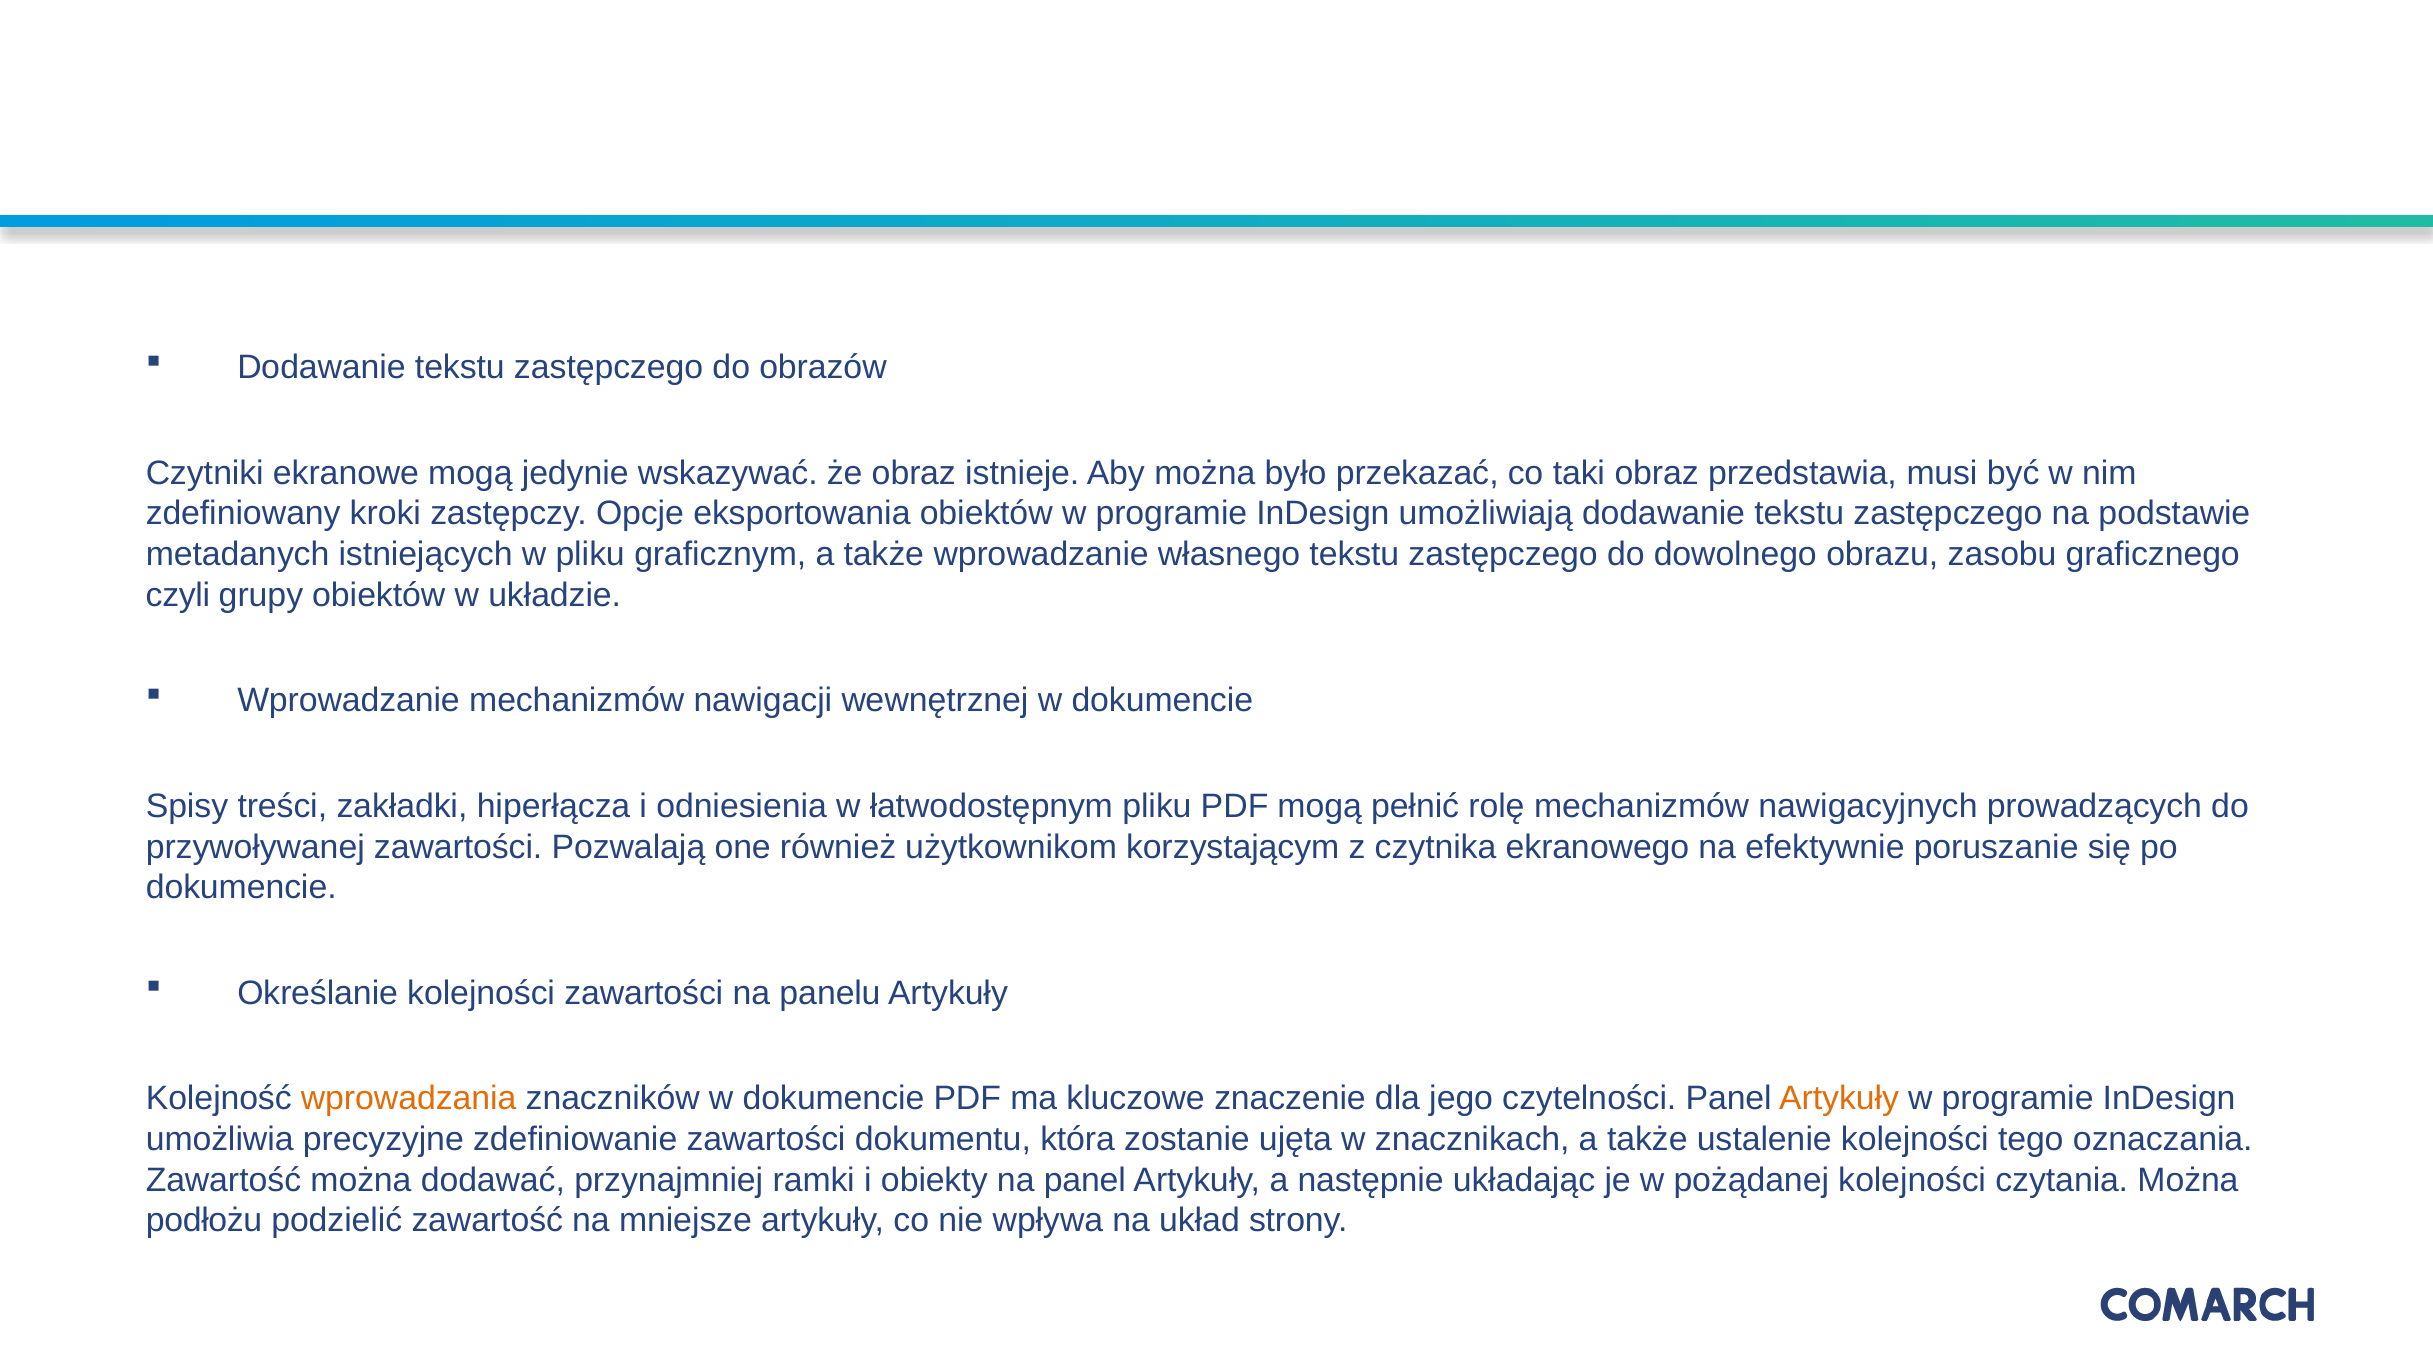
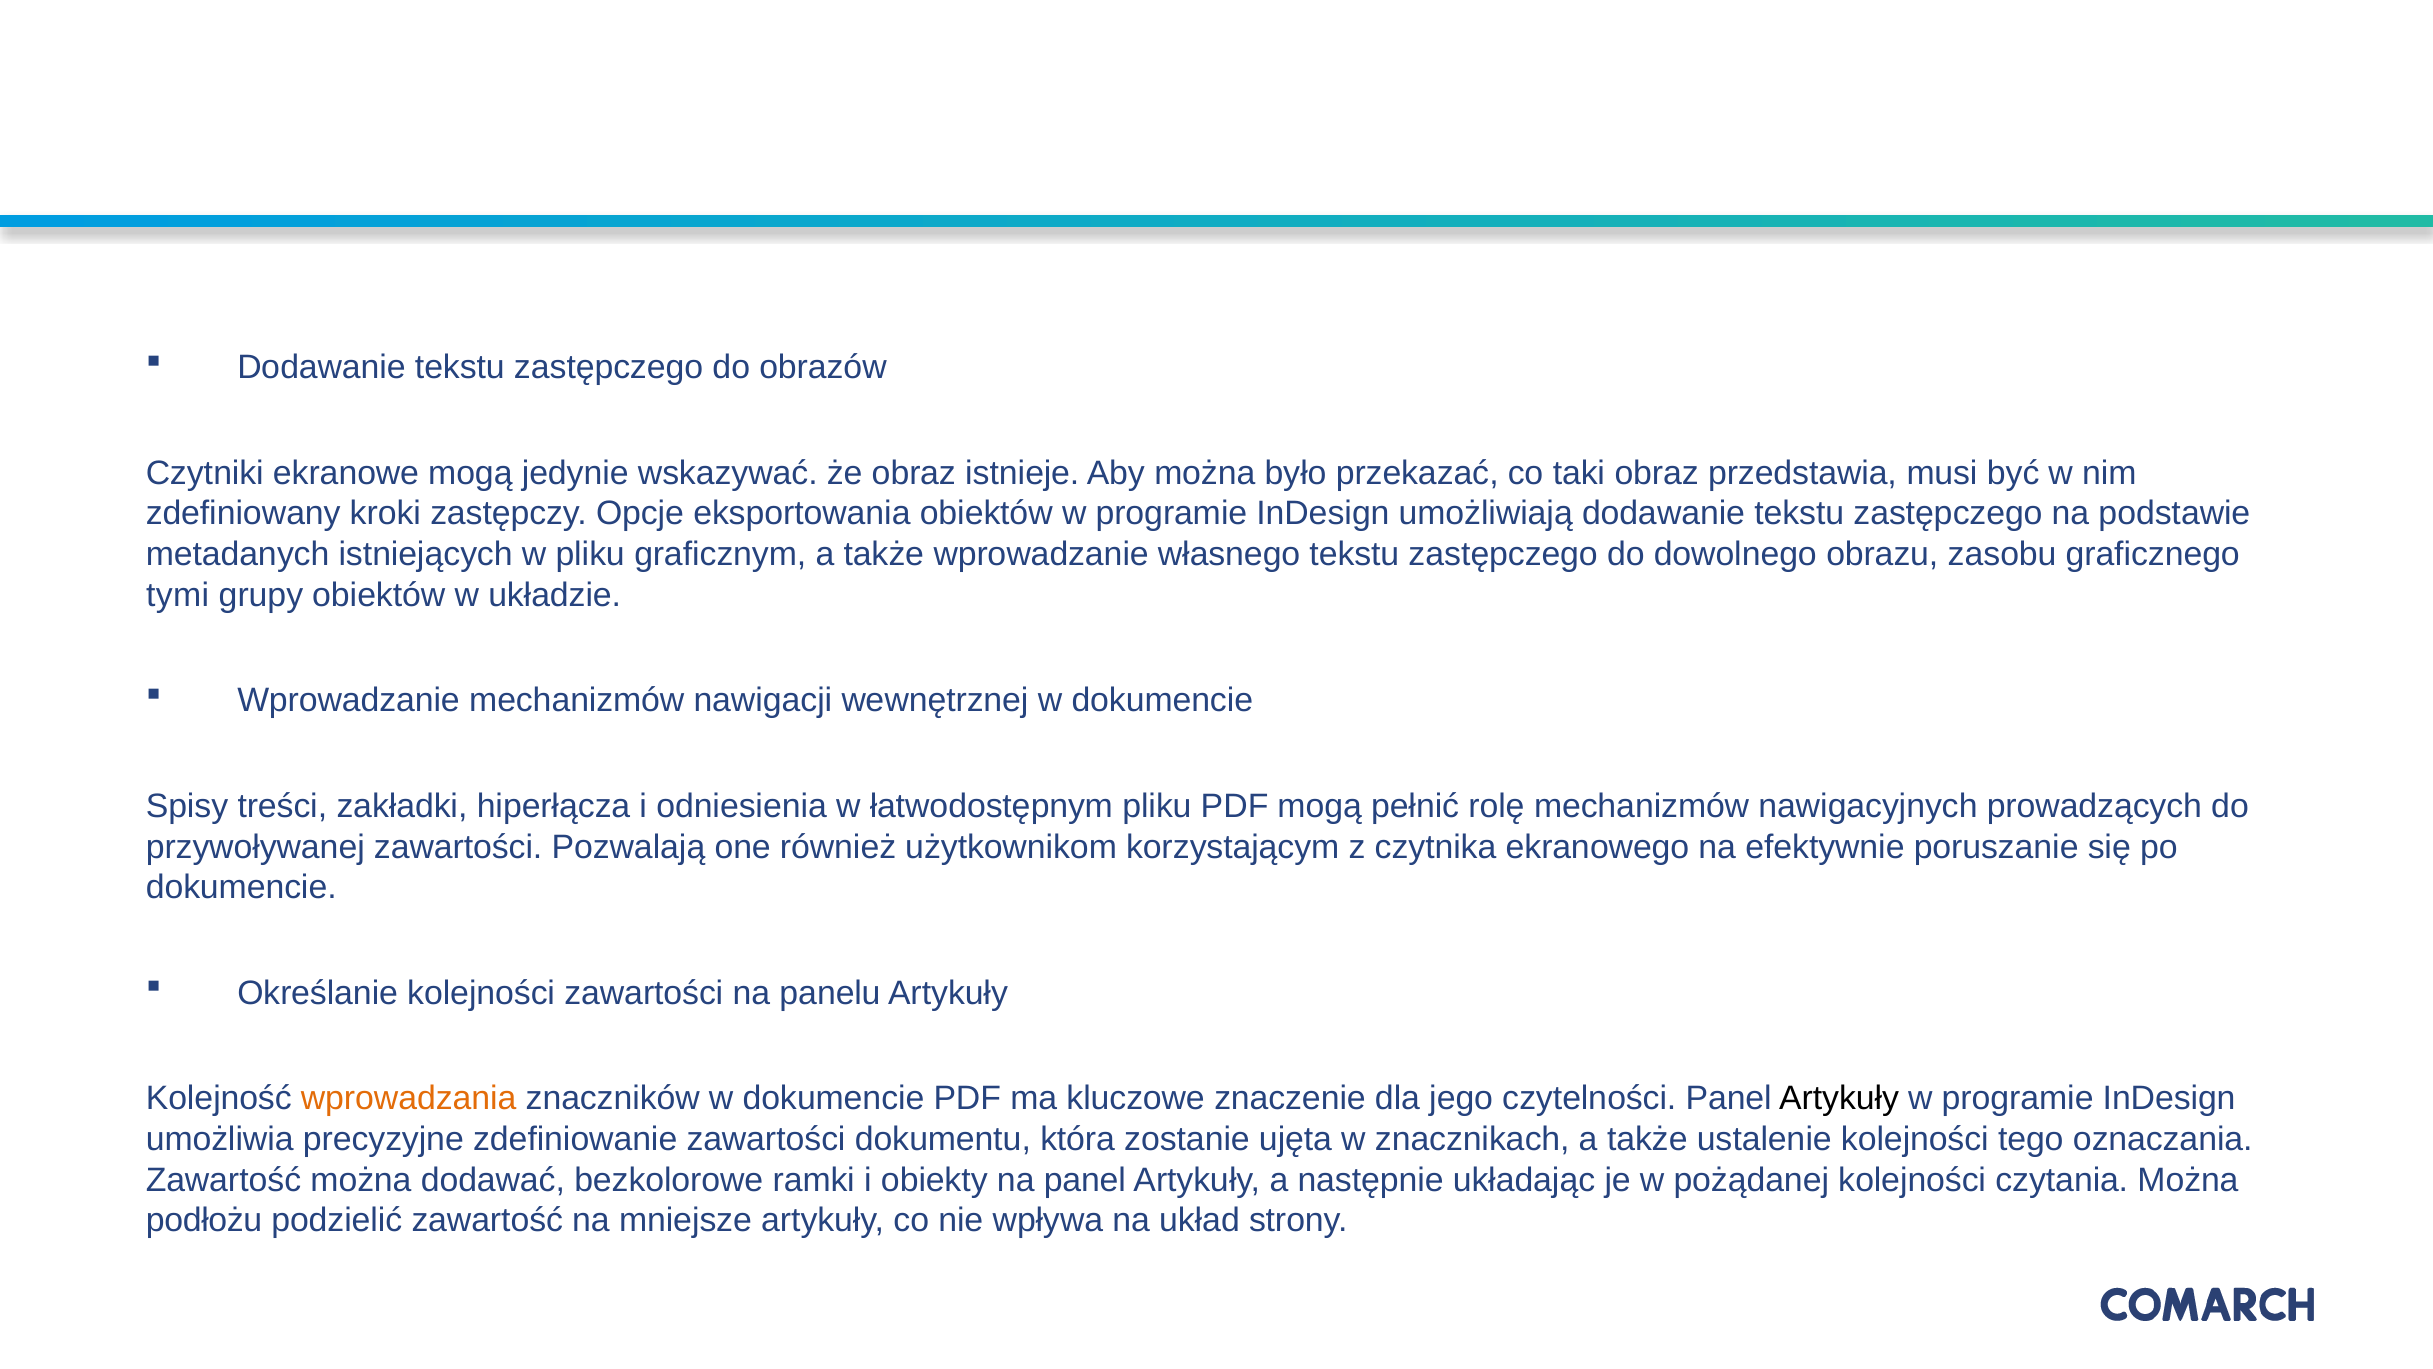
czyli: czyli -> tymi
Artykuły at (1839, 1098) colour: orange -> black
przynajmniej: przynajmniej -> bezkolorowe
